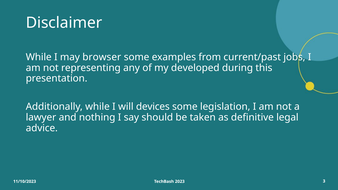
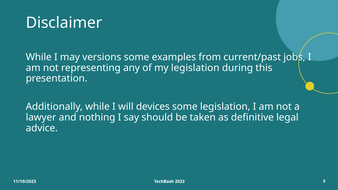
browser: browser -> versions
my developed: developed -> legislation
